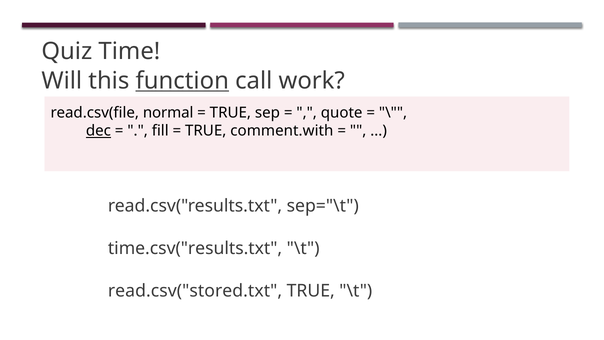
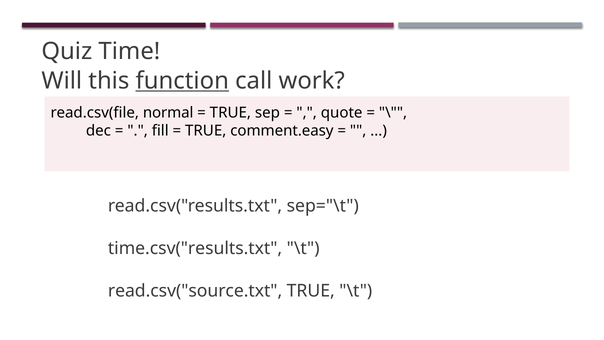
dec underline: present -> none
comment.with: comment.with -> comment.easy
read.csv("stored.txt: read.csv("stored.txt -> read.csv("source.txt
